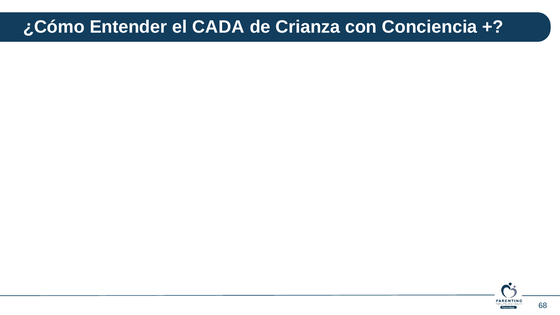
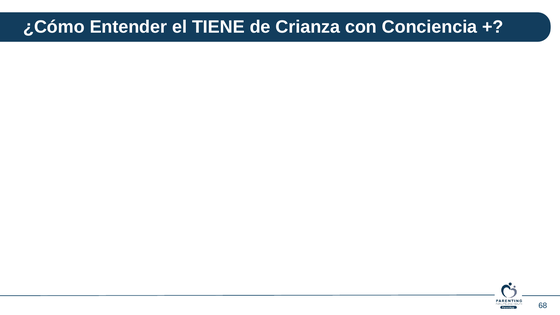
CADA: CADA -> TIENE
